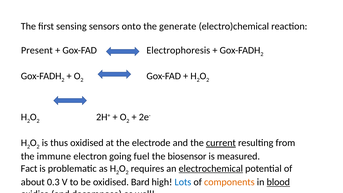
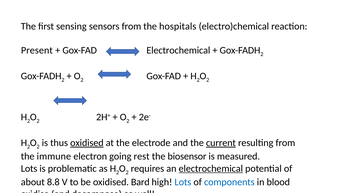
sensors onto: onto -> from
generate: generate -> hospitals
Gox-FAD Electrophoresis: Electrophoresis -> Electrochemical
oxidised at (87, 143) underline: none -> present
fuel: fuel -> rest
Fact at (29, 168): Fact -> Lots
0.3: 0.3 -> 8.8
components colour: orange -> blue
blood underline: present -> none
